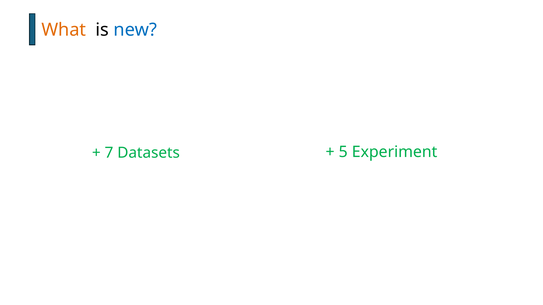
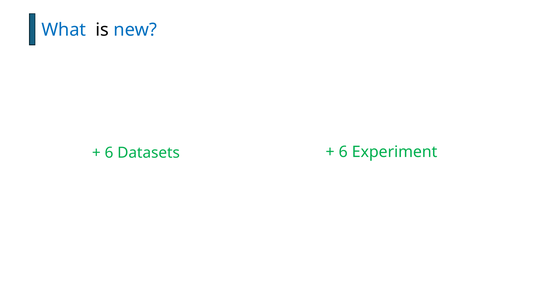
What colour: orange -> blue
7 at (109, 153): 7 -> 6
5 at (343, 152): 5 -> 6
